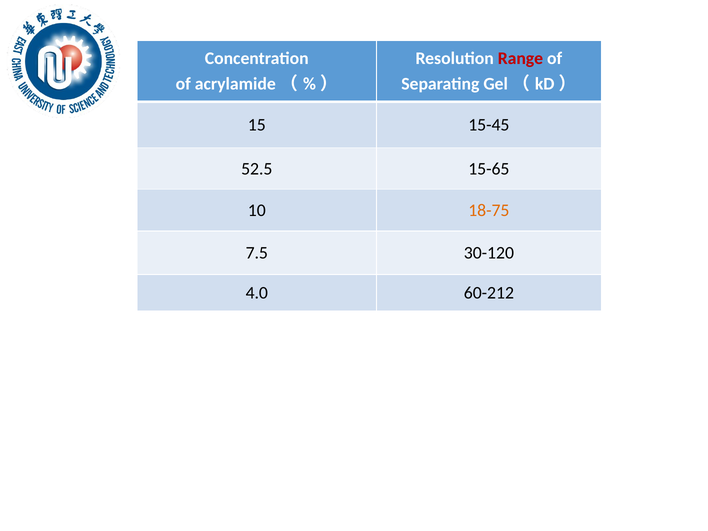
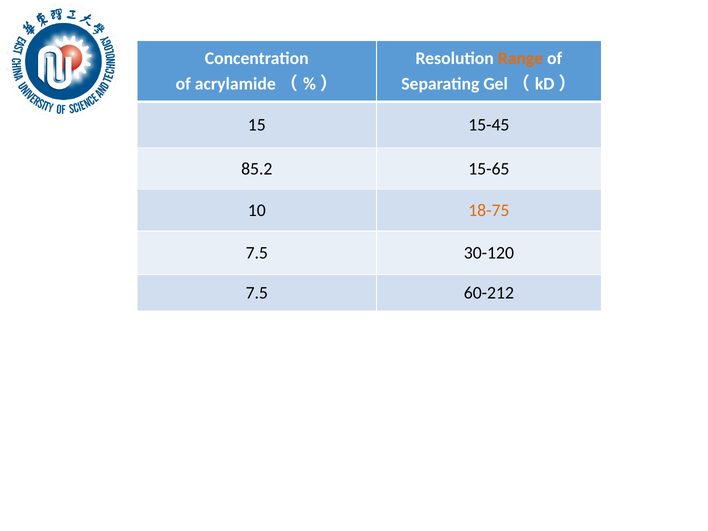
Range colour: red -> orange
52.5: 52.5 -> 85.2
4.0 at (257, 293): 4.0 -> 7.5
